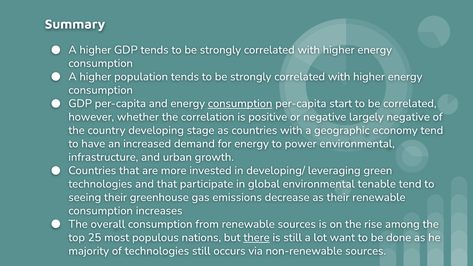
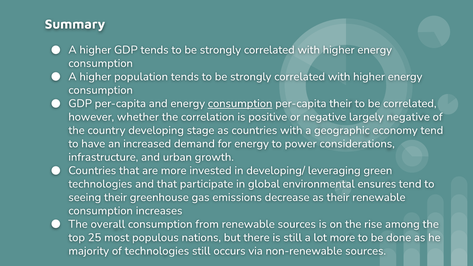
per-capita start: start -> their
power environmental: environmental -> considerations
tenable: tenable -> ensures
there underline: present -> none
lot want: want -> more
